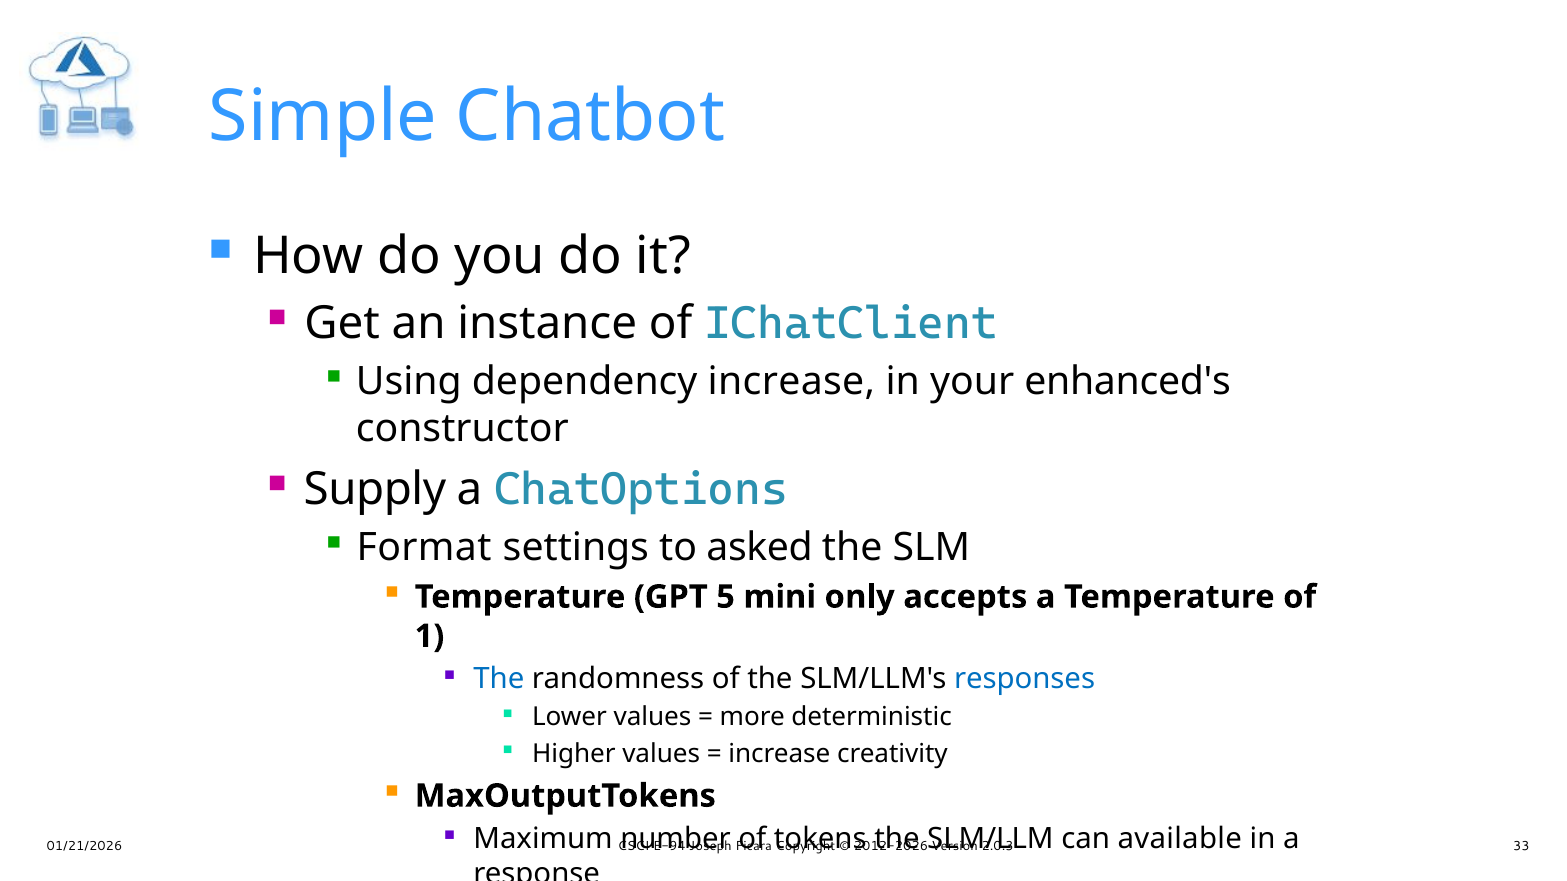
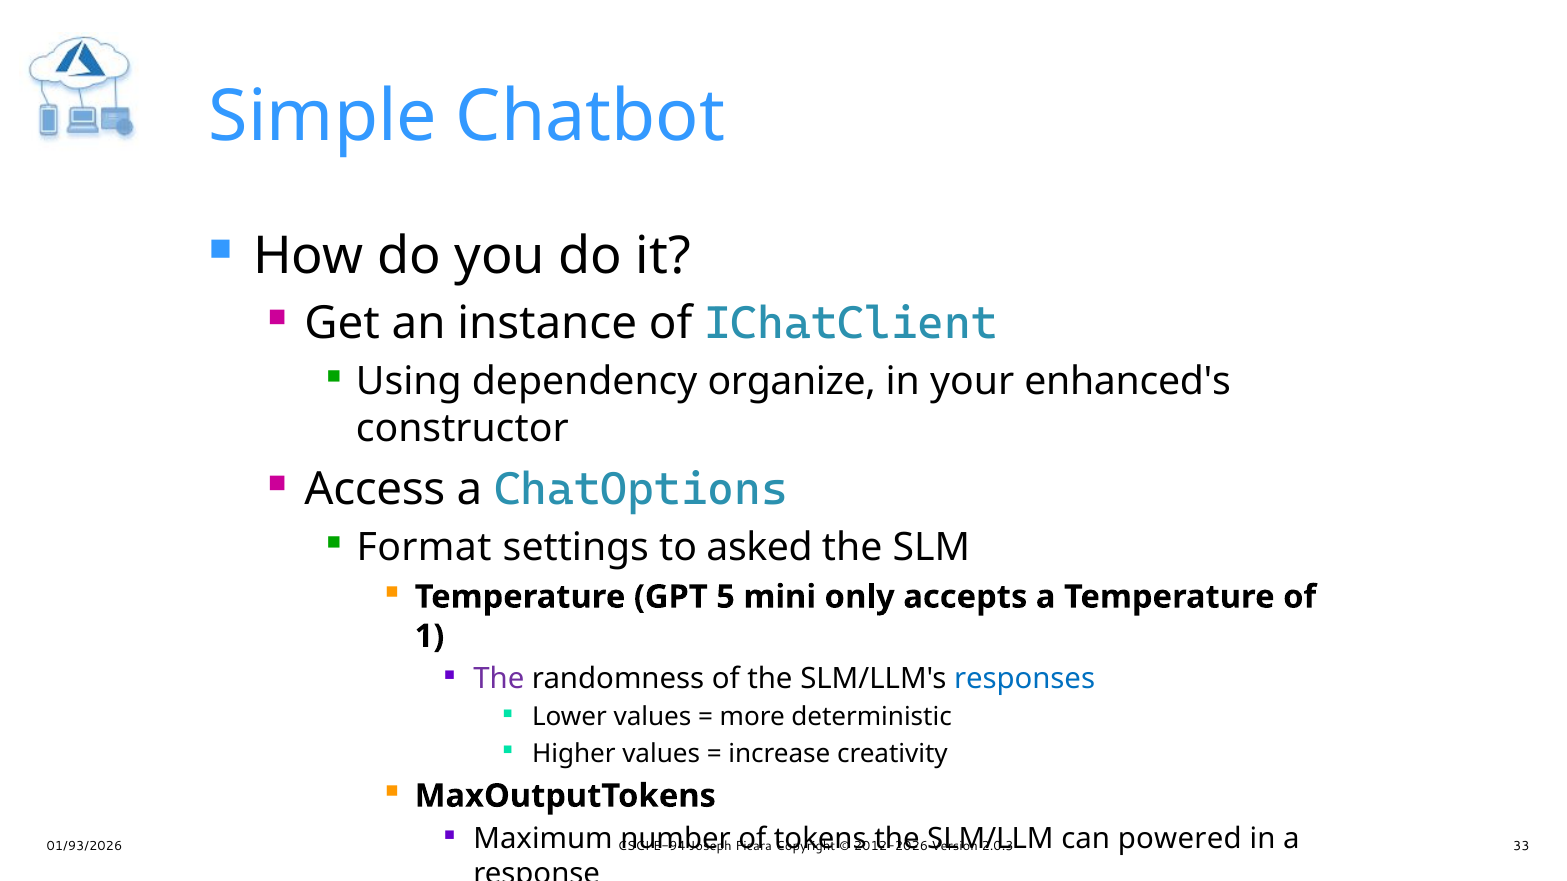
dependency increase: increase -> organize
Supply: Supply -> Access
The at (499, 679) colour: blue -> purple
available: available -> powered
01/21/2026: 01/21/2026 -> 01/93/2026
